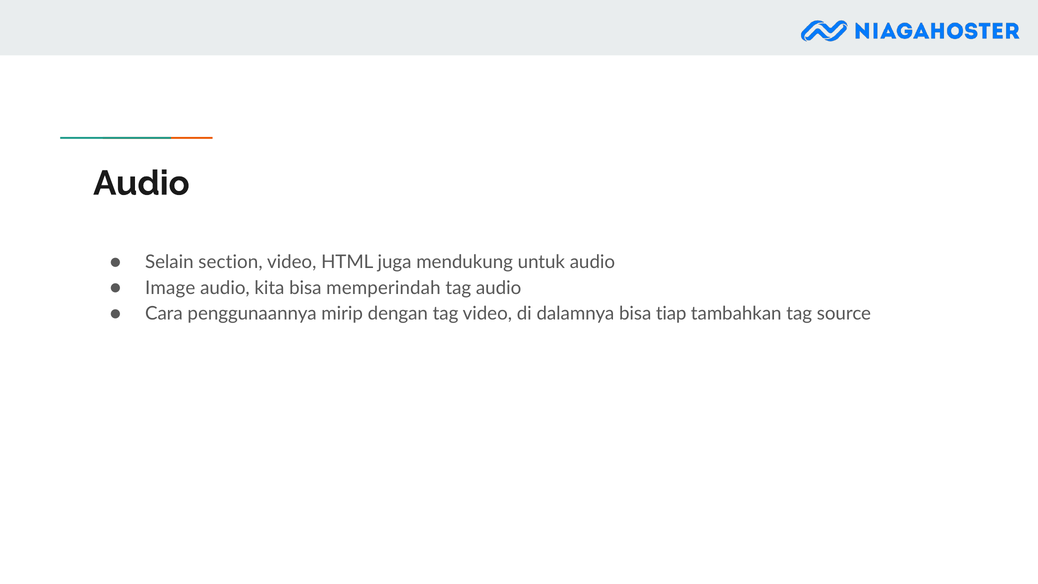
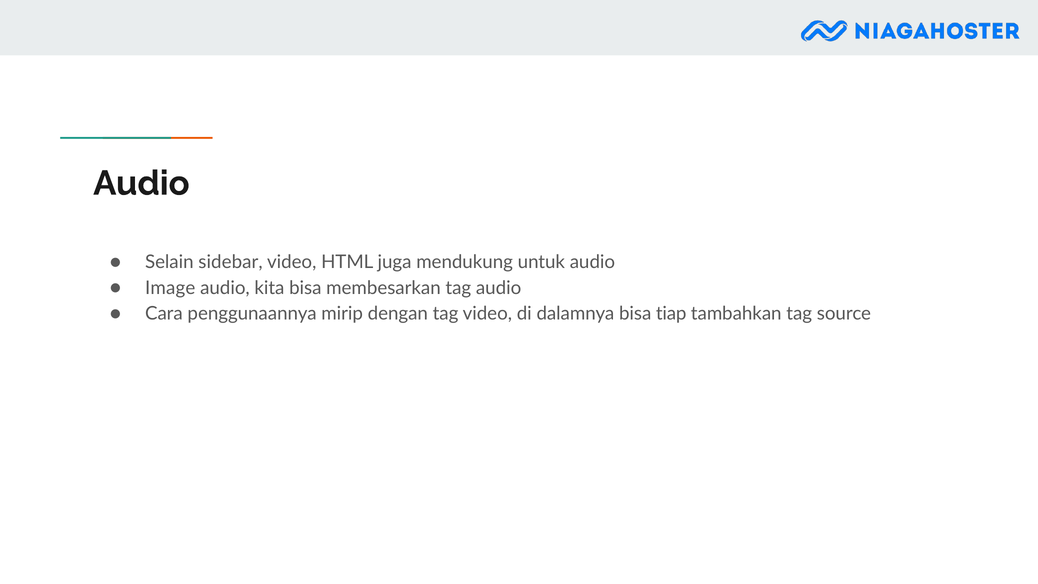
section: section -> sidebar
memperindah: memperindah -> membesarkan
